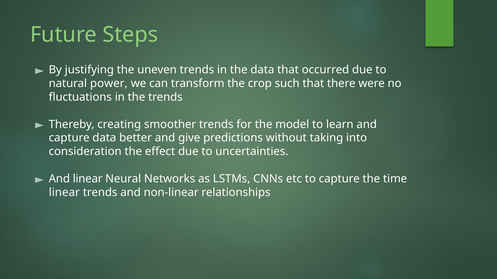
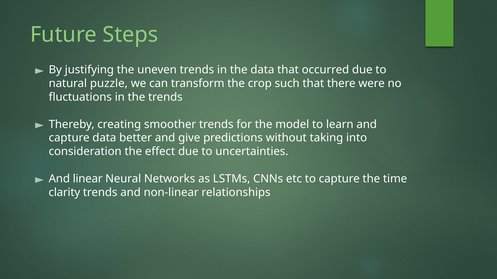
power: power -> puzzle
linear at (64, 193): linear -> clarity
